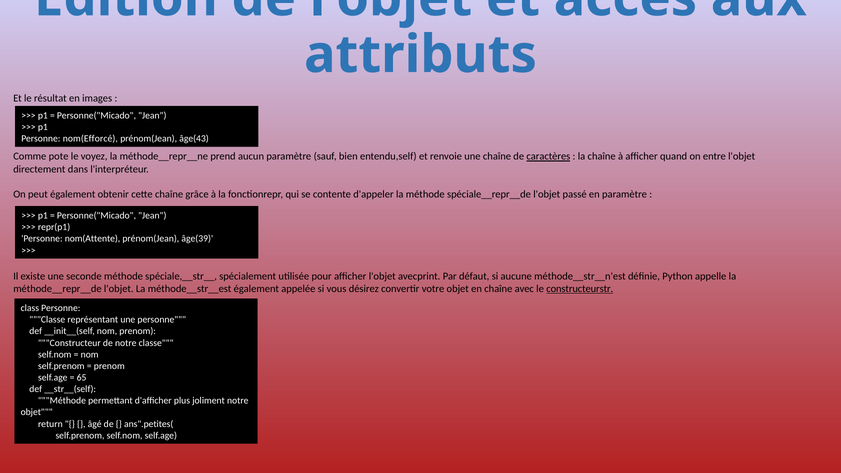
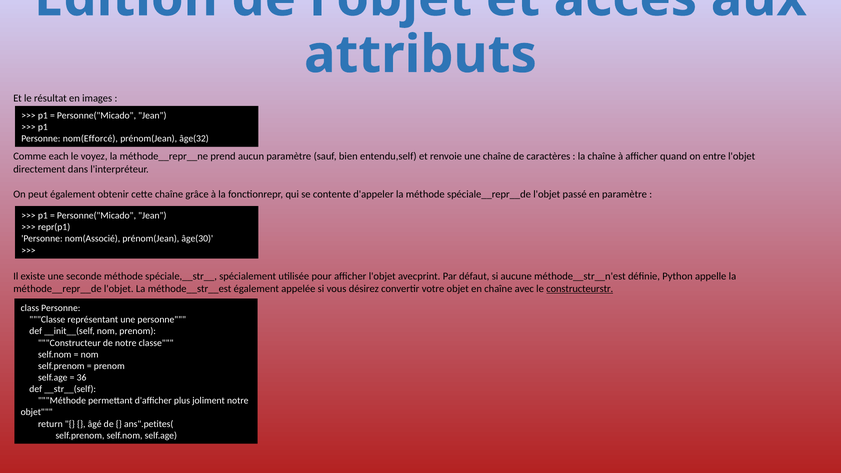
âge(43: âge(43 -> âge(32
pote: pote -> each
caractères underline: present -> none
nom(Attente: nom(Attente -> nom(Associé
âge(39: âge(39 -> âge(30
65: 65 -> 36
